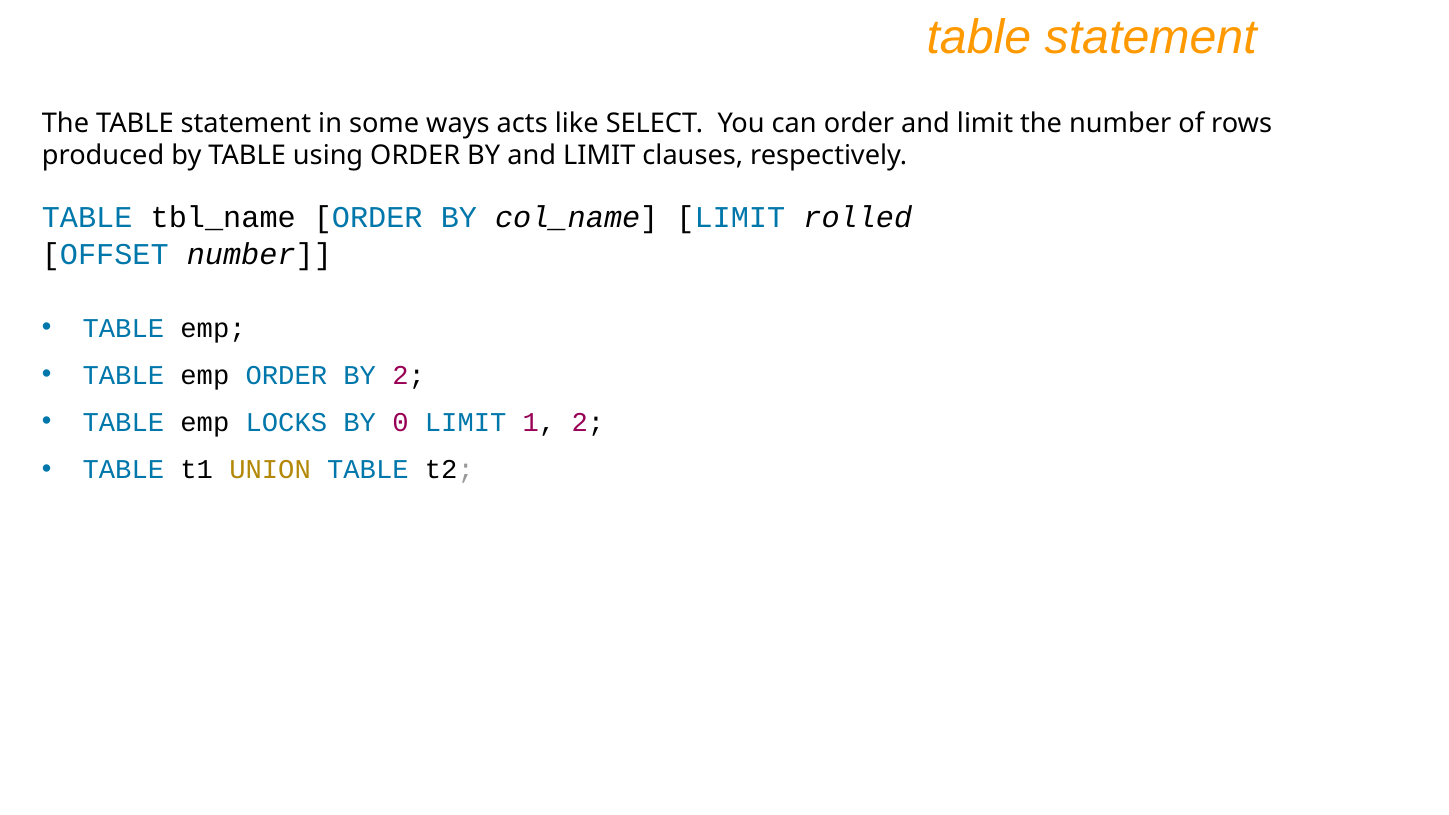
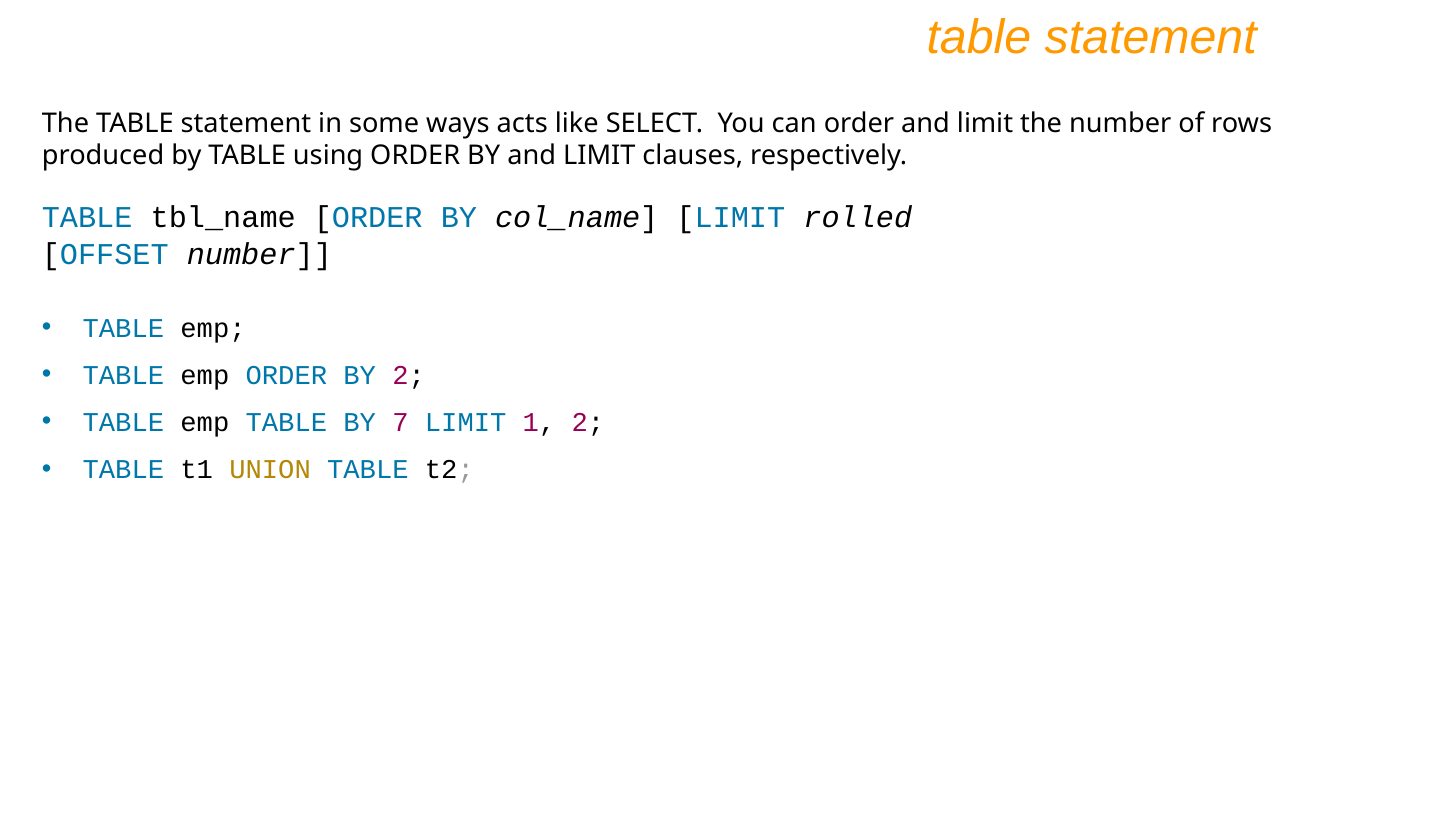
emp LOCKS: LOCKS -> TABLE
0: 0 -> 7
